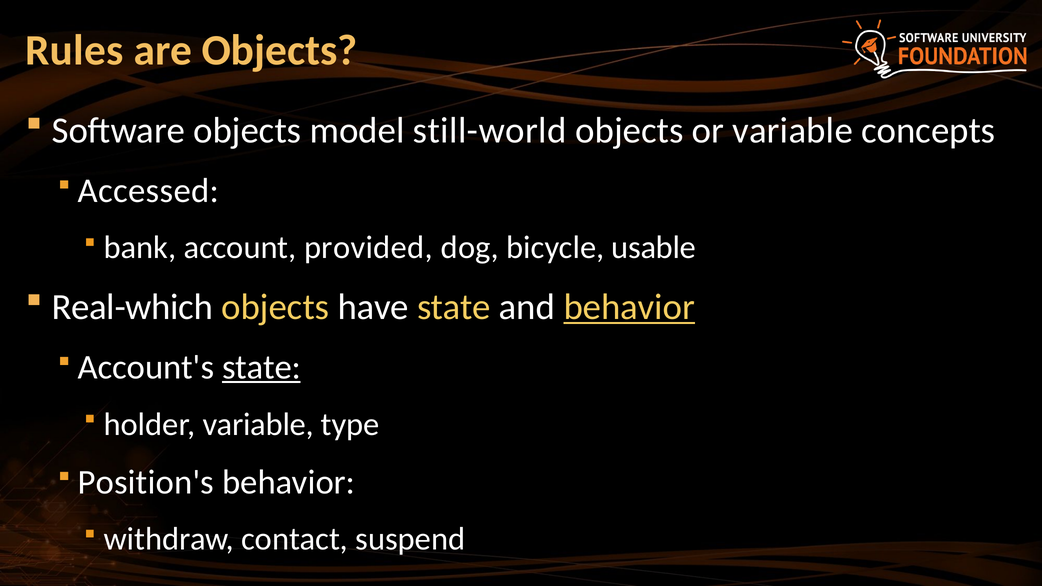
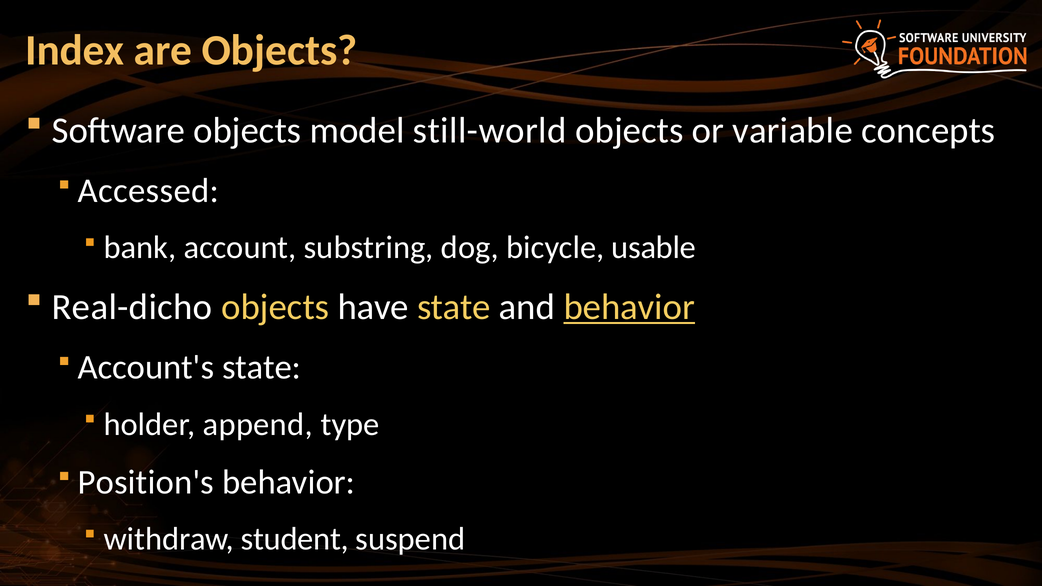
Rules: Rules -> Index
provided: provided -> substring
Real-which: Real-which -> Real-dicho
state at (261, 367) underline: present -> none
holder variable: variable -> append
contact: contact -> student
